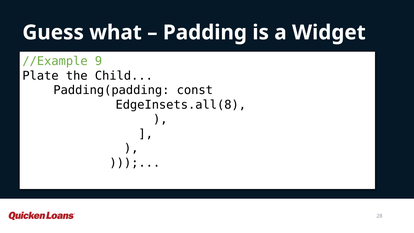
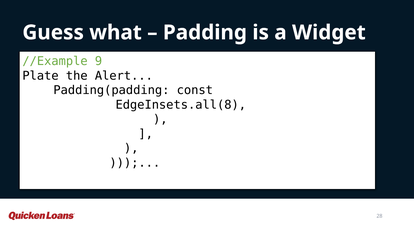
Child: Child -> Alert
